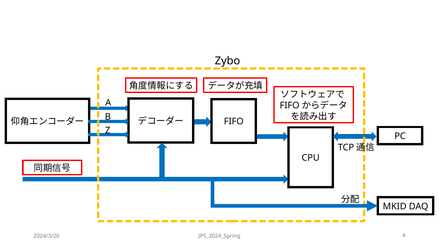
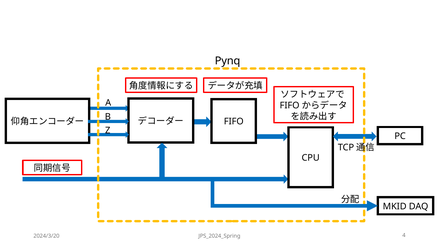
Zybo: Zybo -> Pynq
